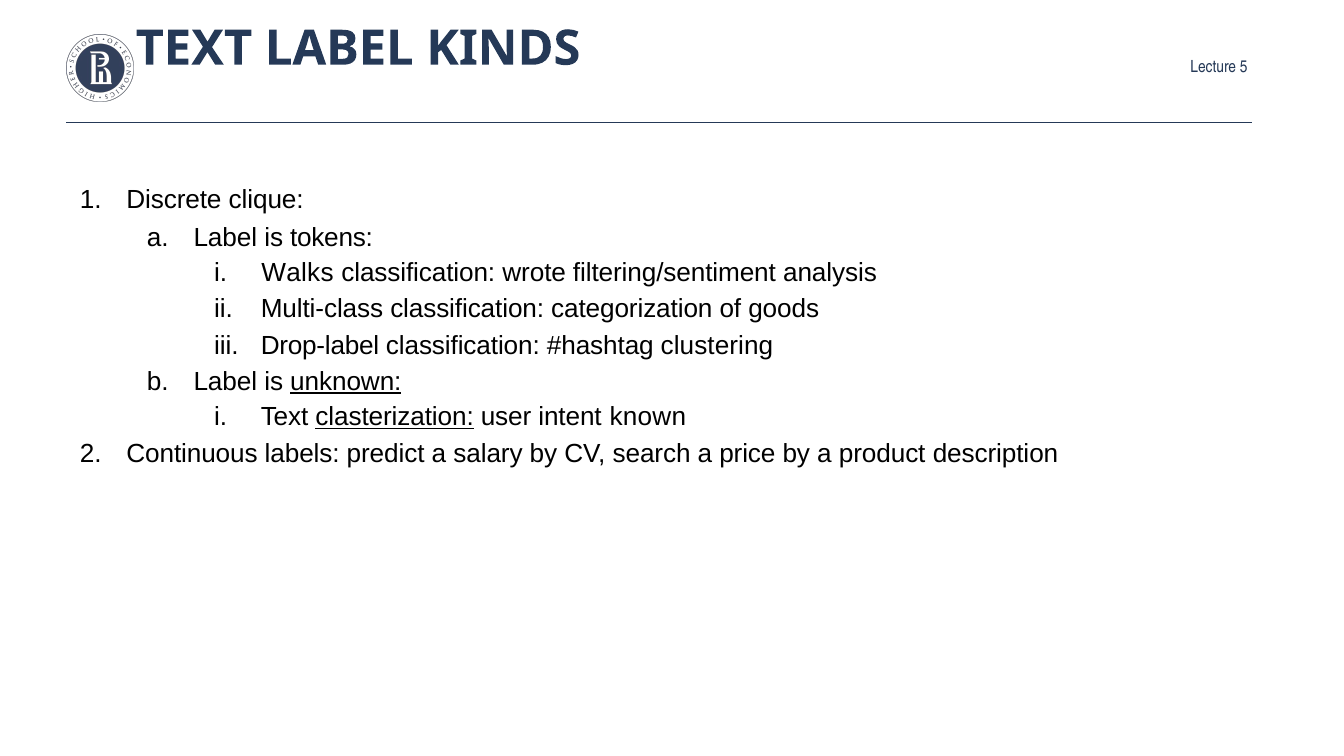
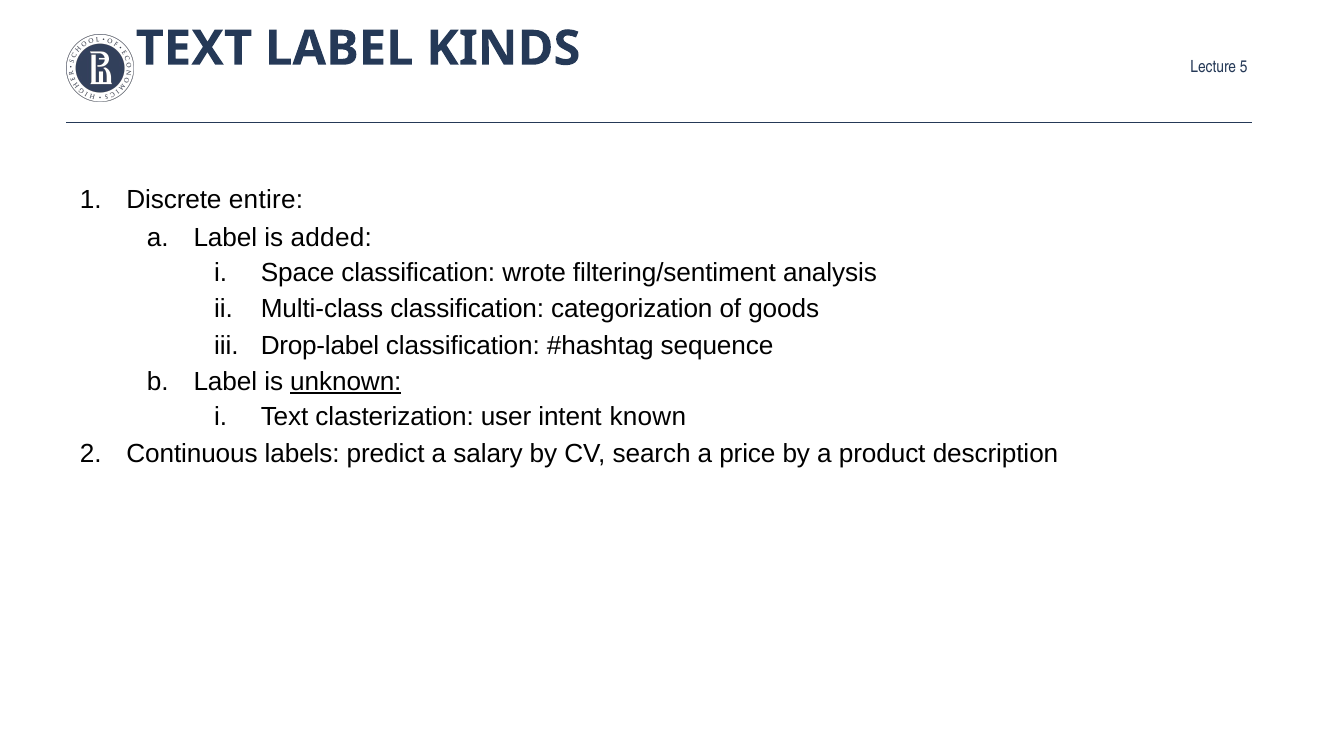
clique: clique -> entire
tokens: tokens -> added
Walks: Walks -> Space
clustering: clustering -> sequence
clasterization underline: present -> none
